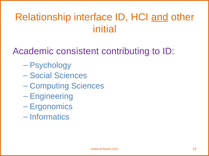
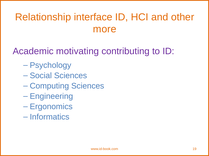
and underline: present -> none
initial: initial -> more
consistent: consistent -> motivating
